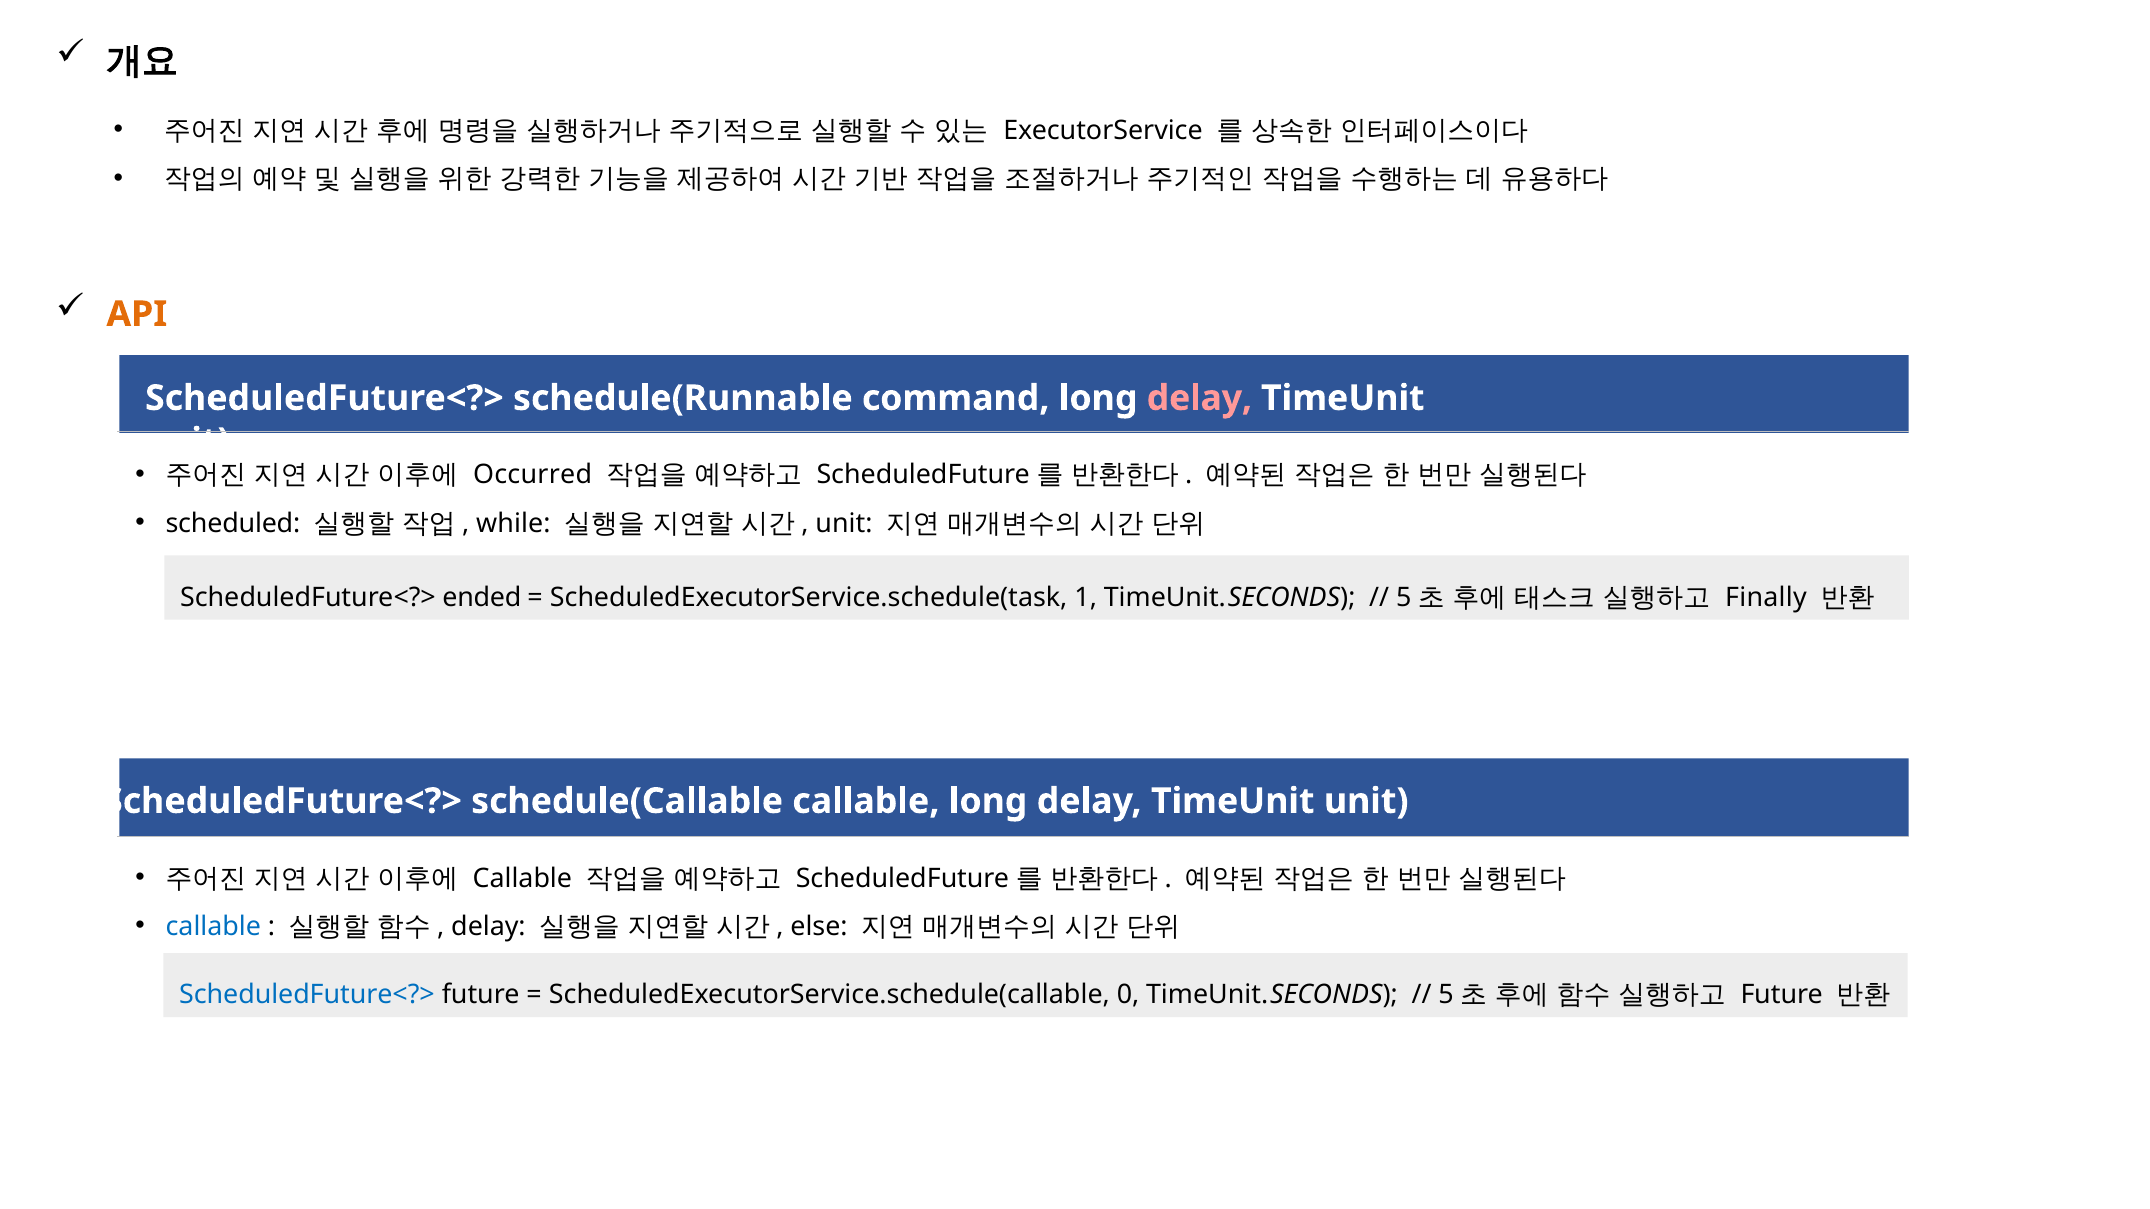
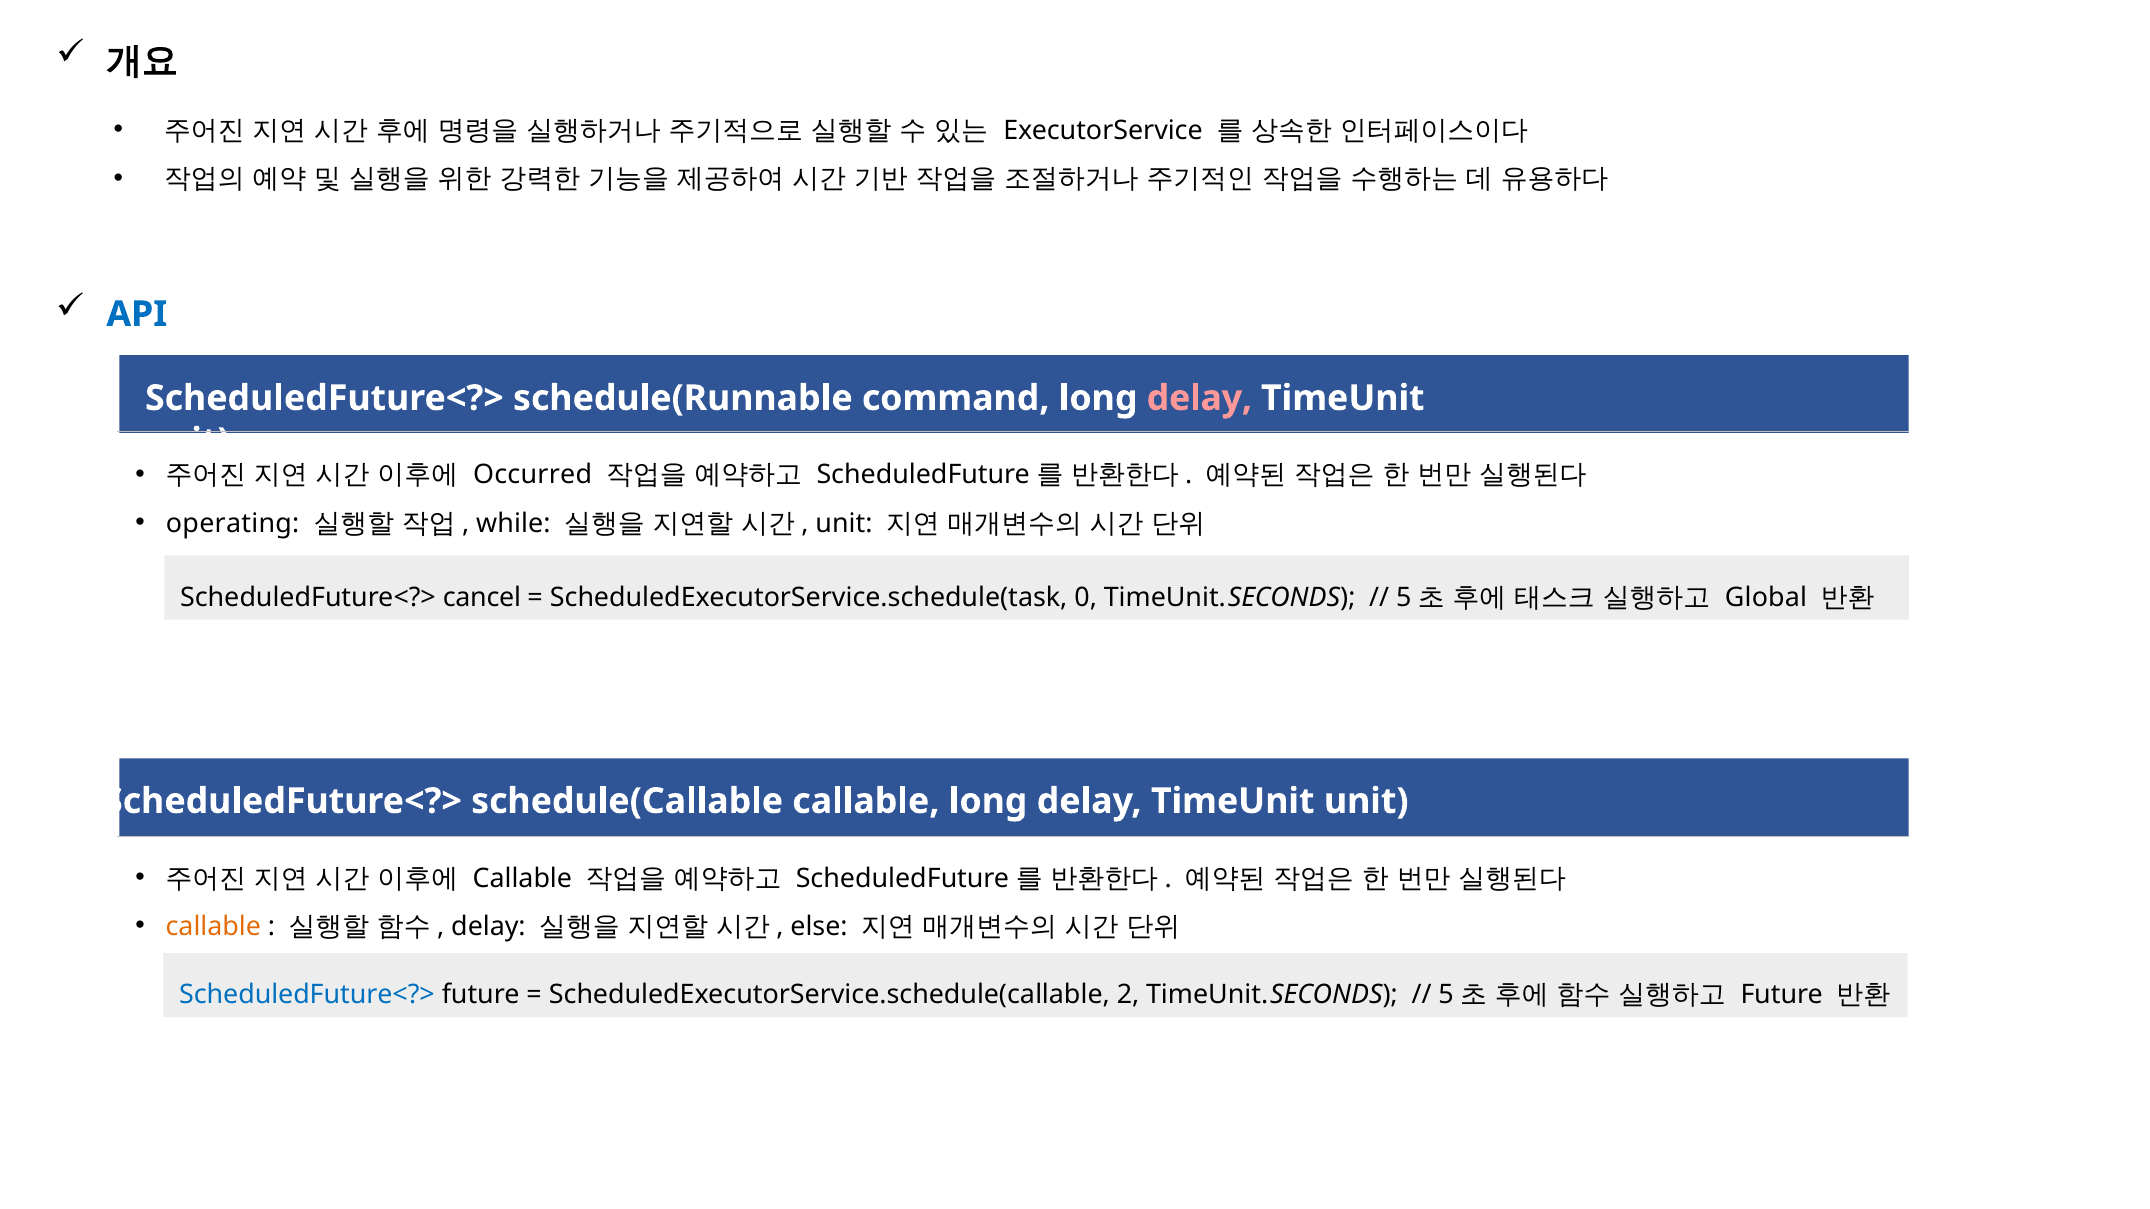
API colour: orange -> blue
scheduled: scheduled -> operating
ended: ended -> cancel
1: 1 -> 0
Finally: Finally -> Global
callable at (213, 927) colour: blue -> orange
0: 0 -> 2
